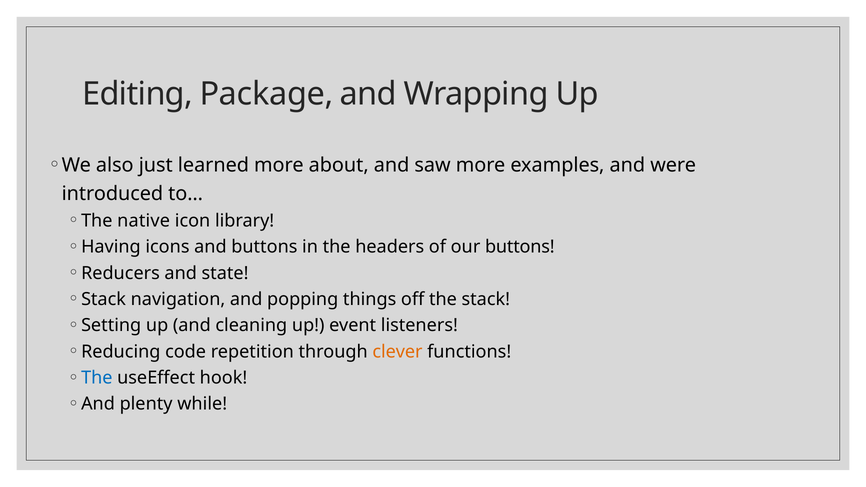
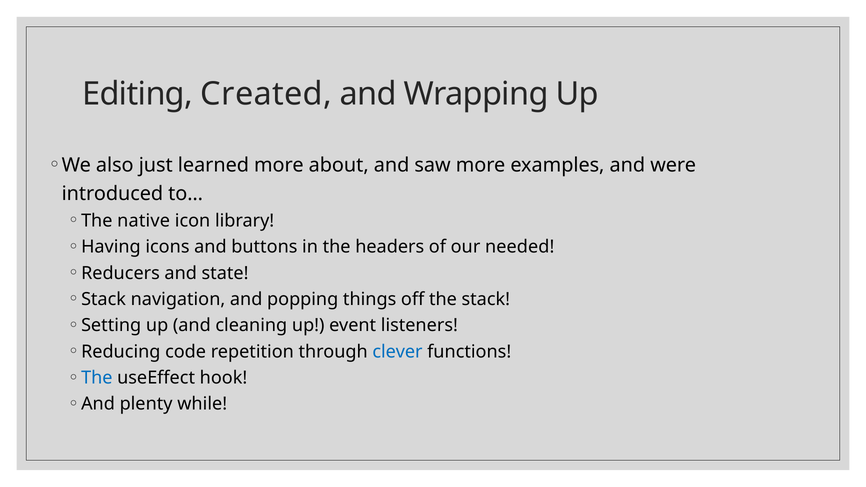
Package: Package -> Created
our buttons: buttons -> needed
clever colour: orange -> blue
